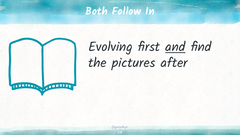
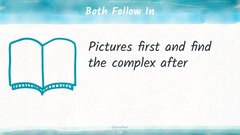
Evolving: Evolving -> Pictures
and underline: present -> none
pictures: pictures -> complex
